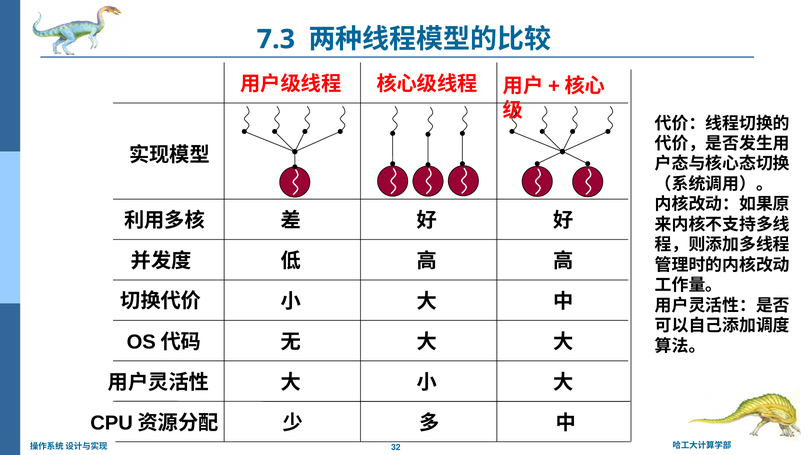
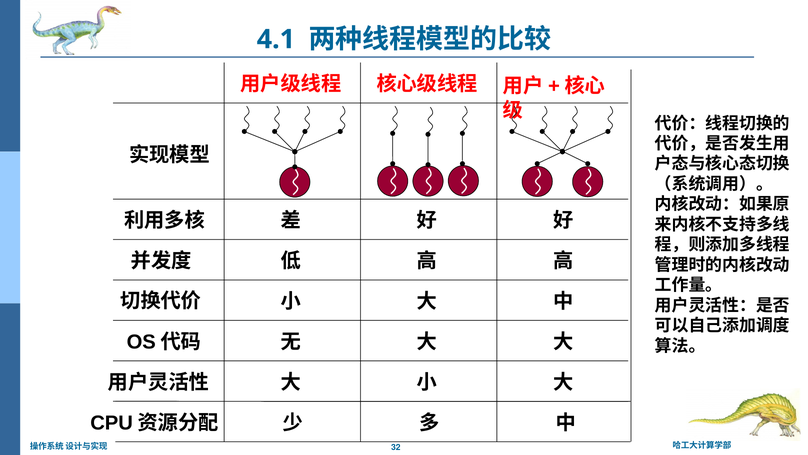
7.3: 7.3 -> 4.1
